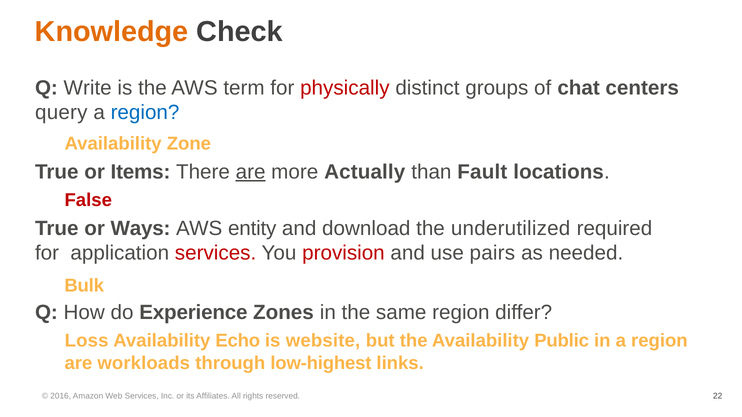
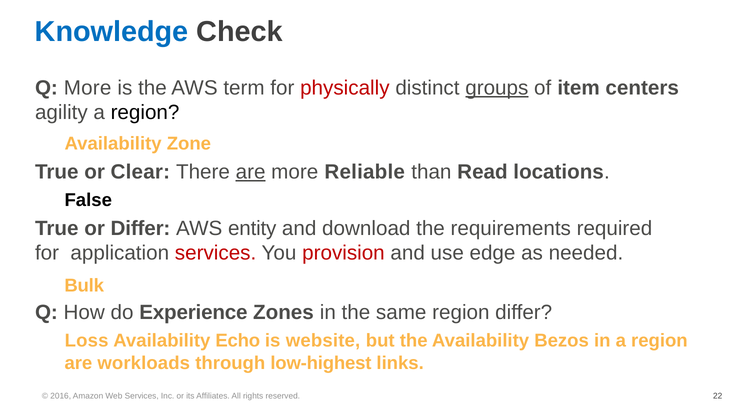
Knowledge colour: orange -> blue
Q Write: Write -> More
groups underline: none -> present
chat: chat -> item
query: query -> agility
region at (145, 113) colour: blue -> black
Items: Items -> Clear
Actually: Actually -> Reliable
Fault: Fault -> Read
False colour: red -> black
or Ways: Ways -> Differ
underutilized: underutilized -> requirements
pairs: pairs -> edge
Public: Public -> Bezos
